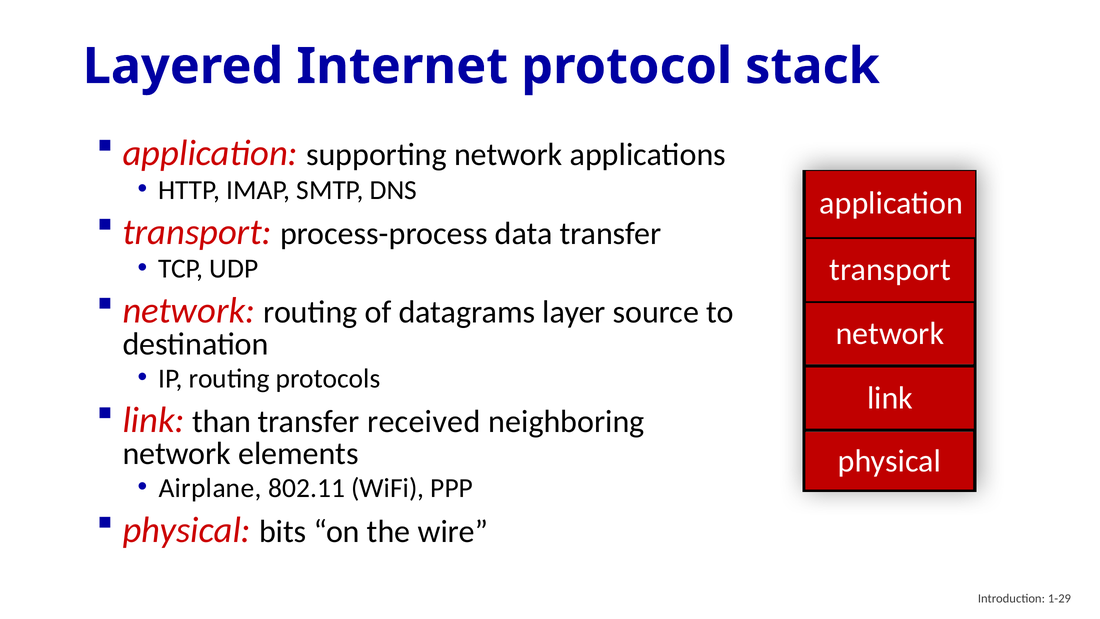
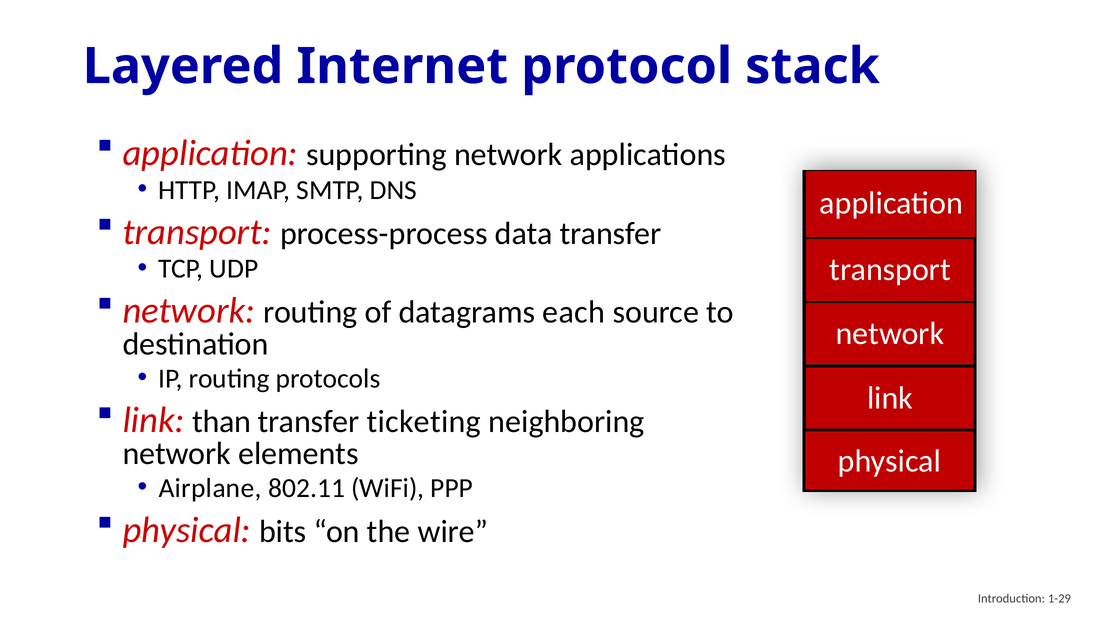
layer: layer -> each
received: received -> ticketing
